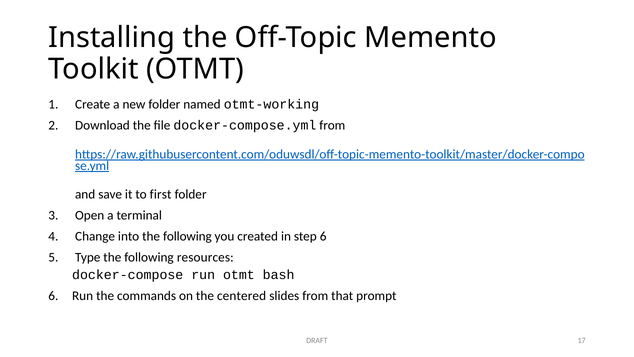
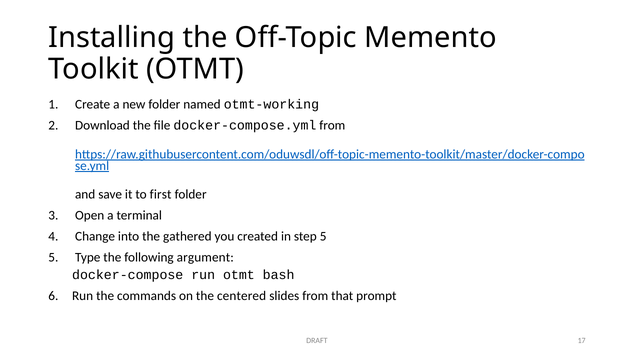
into the following: following -> gathered
step 6: 6 -> 5
resources: resources -> argument
